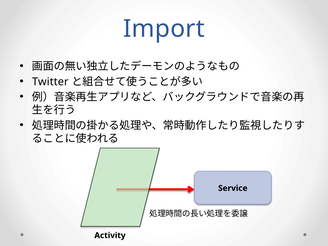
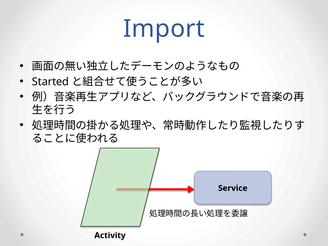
Twitter: Twitter -> Started
